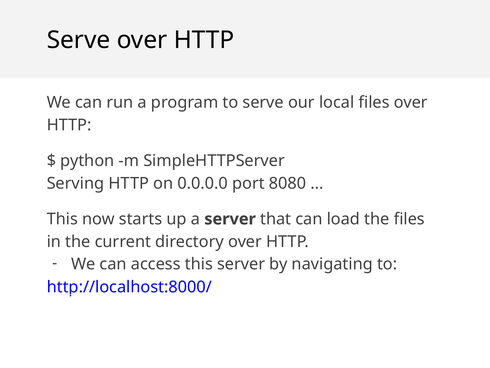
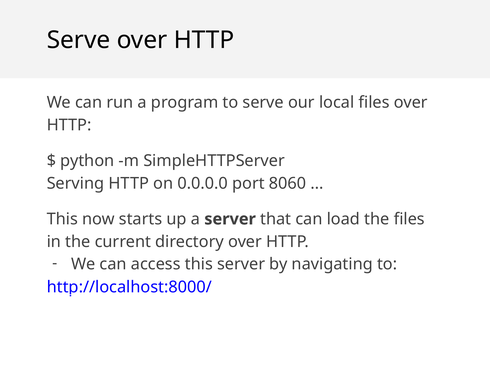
8080: 8080 -> 8060
